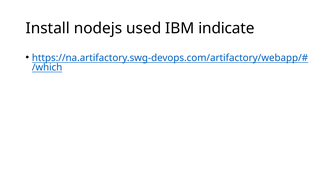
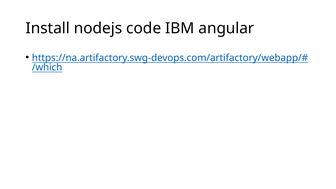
used: used -> code
indicate: indicate -> angular
